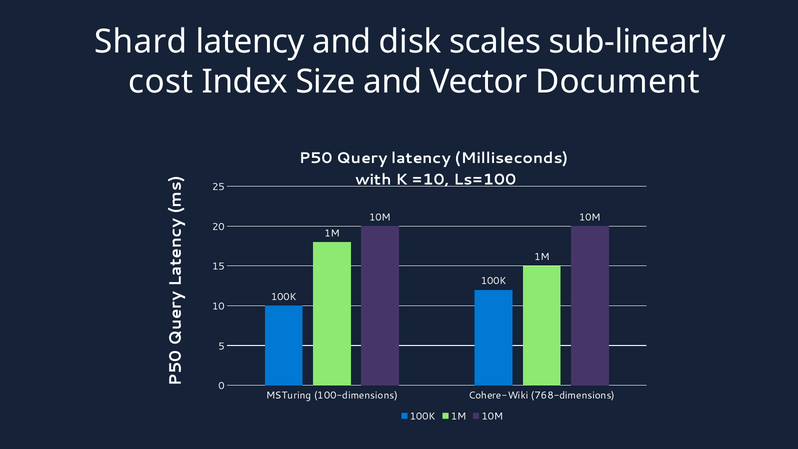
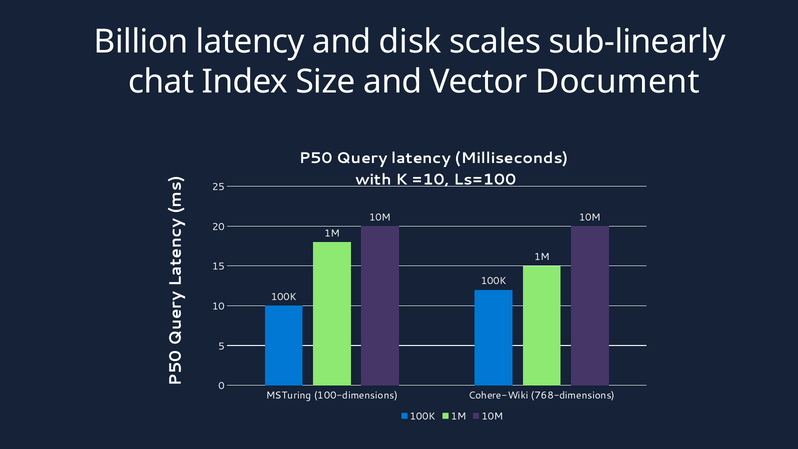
Shard: Shard -> Billion
cost: cost -> chat
